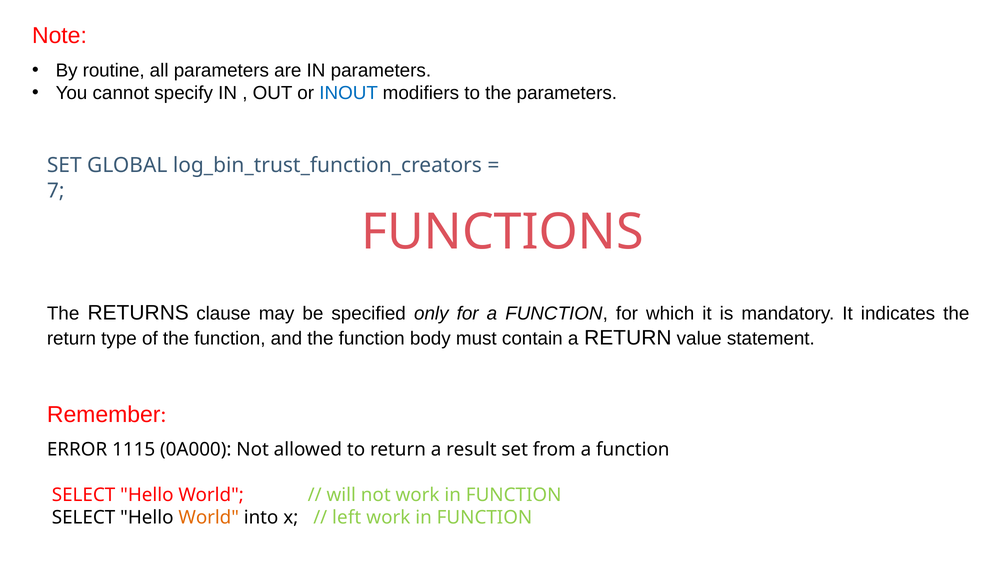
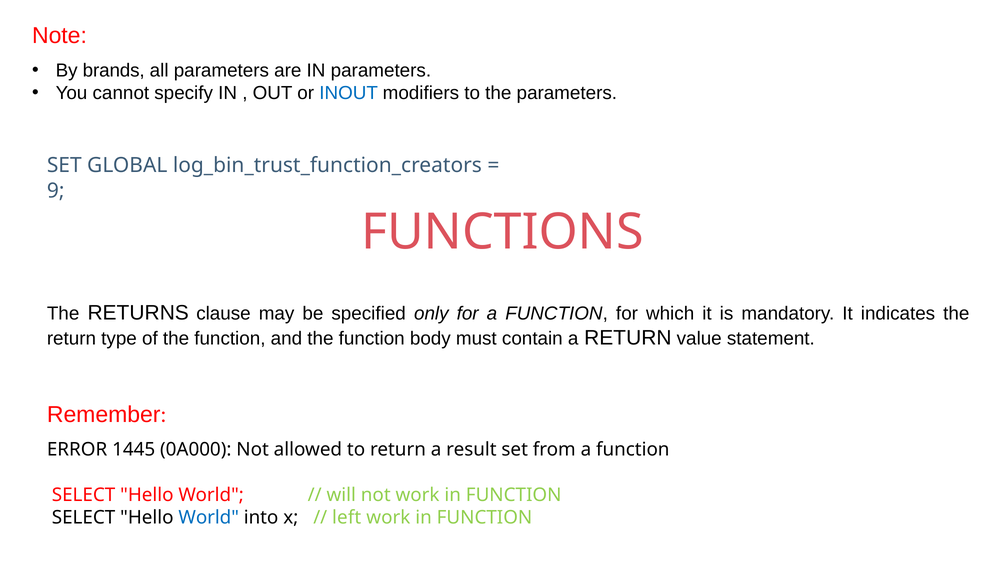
routine: routine -> brands
7: 7 -> 9
1115: 1115 -> 1445
World at (209, 518) colour: orange -> blue
